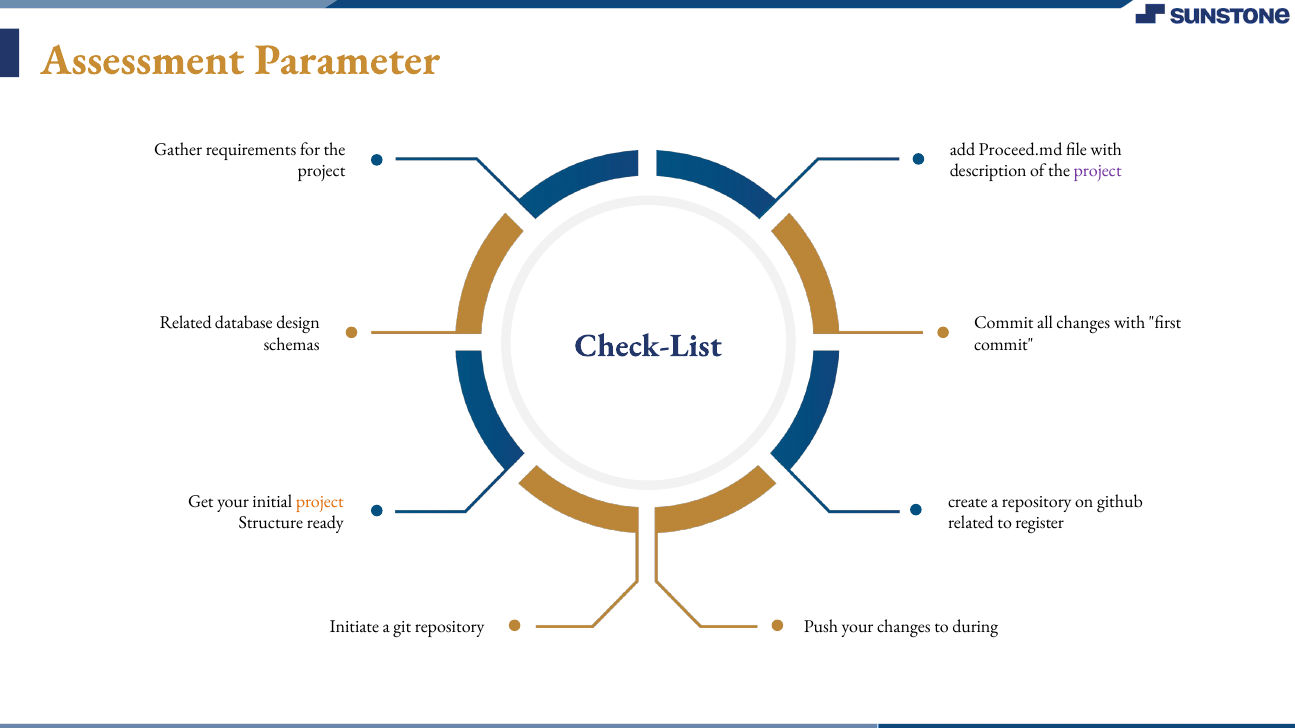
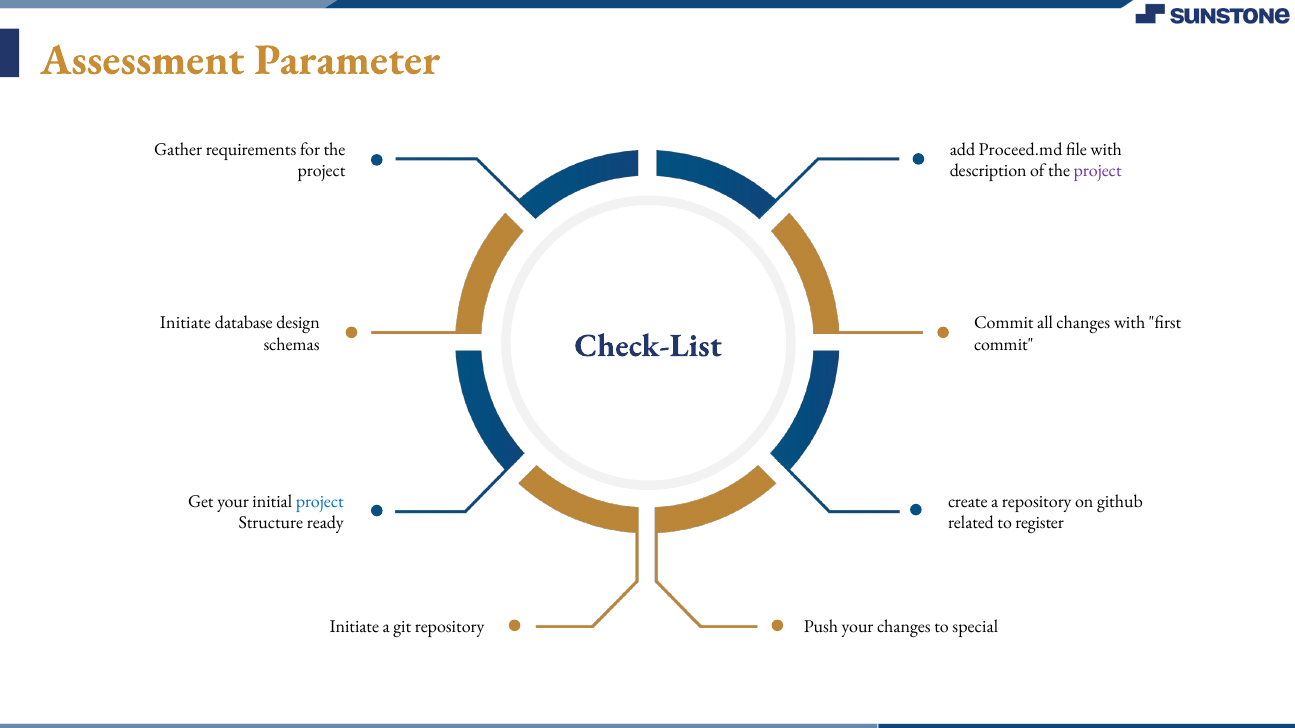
Related at (186, 323): Related -> Initiate
project at (320, 502) colour: orange -> blue
during: during -> special
